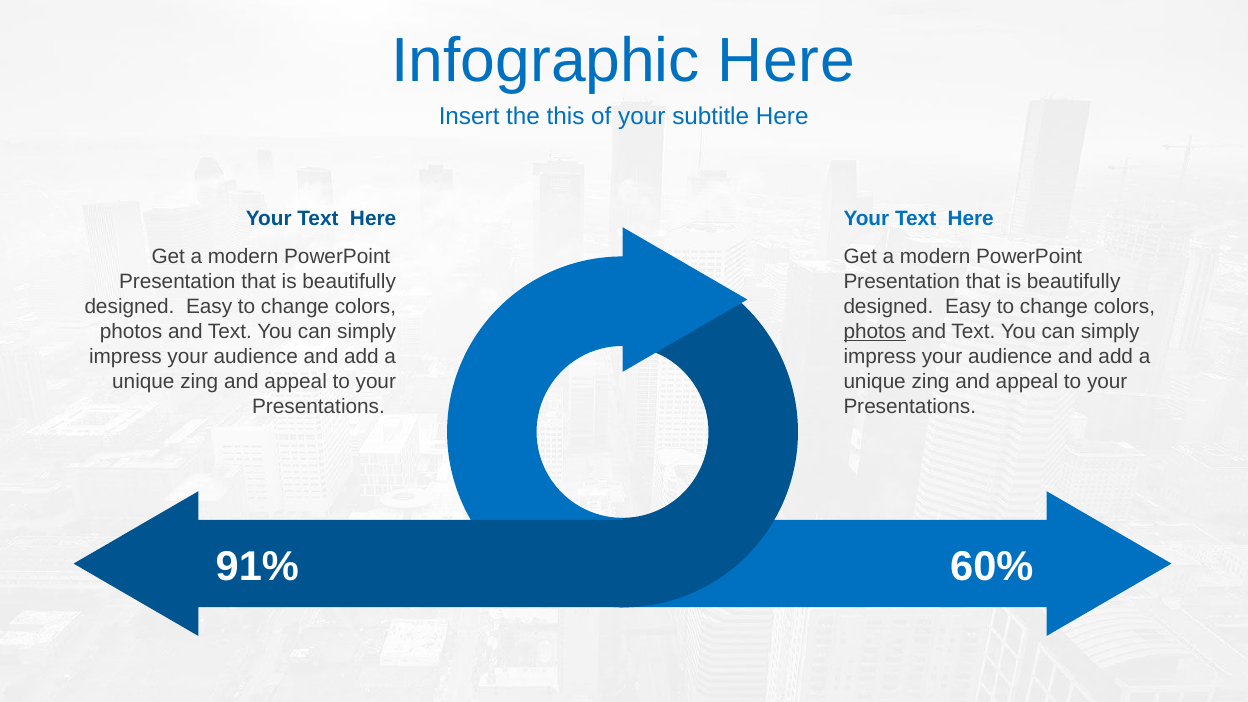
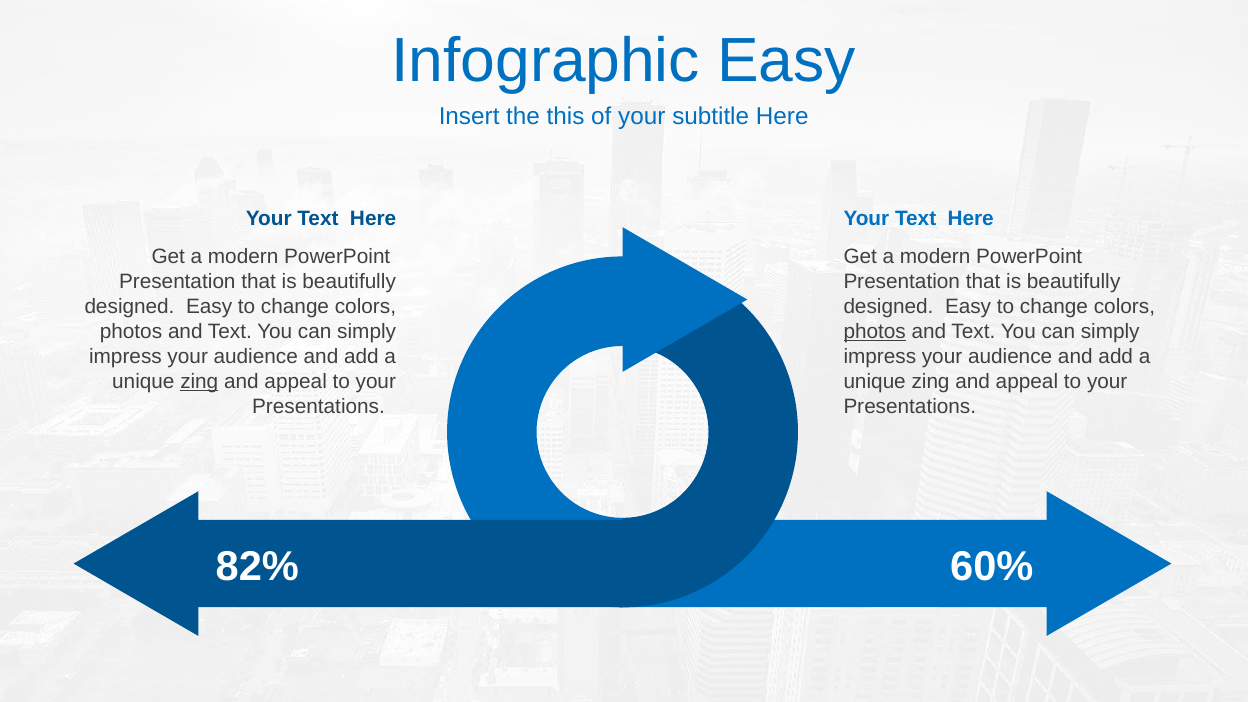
Infographic Here: Here -> Easy
zing at (199, 382) underline: none -> present
91%: 91% -> 82%
